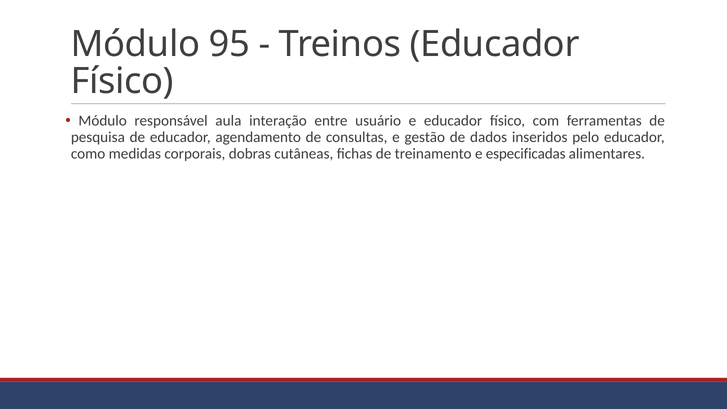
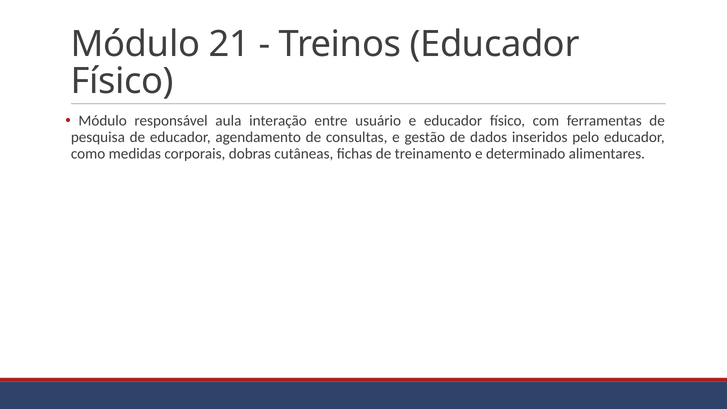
95: 95 -> 21
especificadas: especificadas -> determinado
